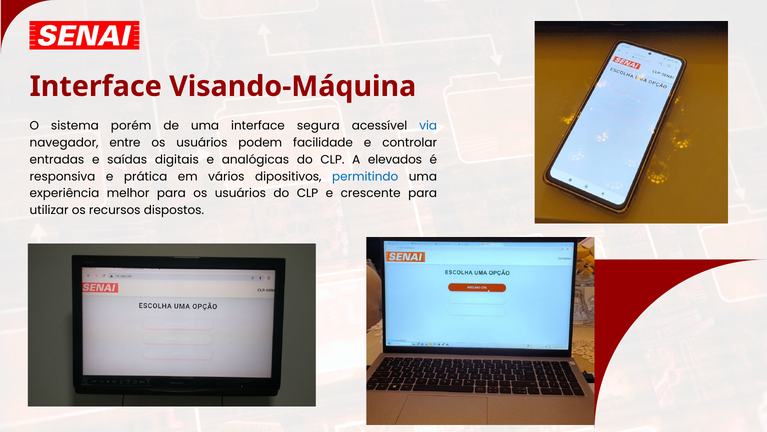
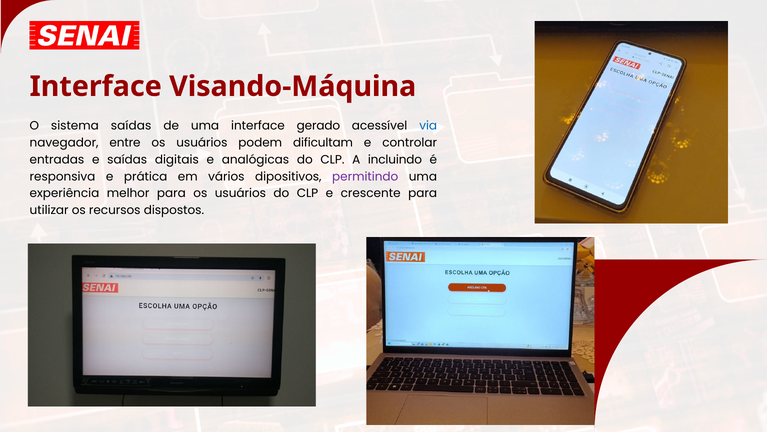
sistema porém: porém -> saídas
segura: segura -> gerado
facilidade: facilidade -> dificultam
elevados: elevados -> incluindo
permitindo colour: blue -> purple
